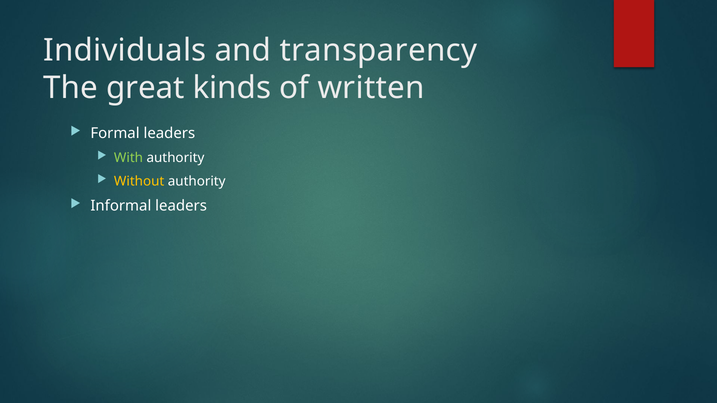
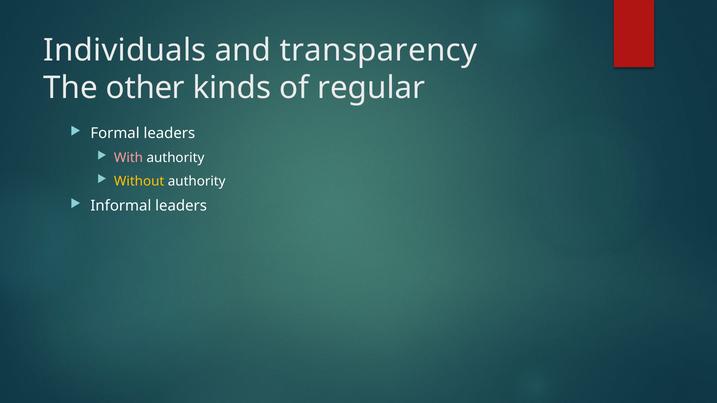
great: great -> other
written: written -> regular
With colour: light green -> pink
